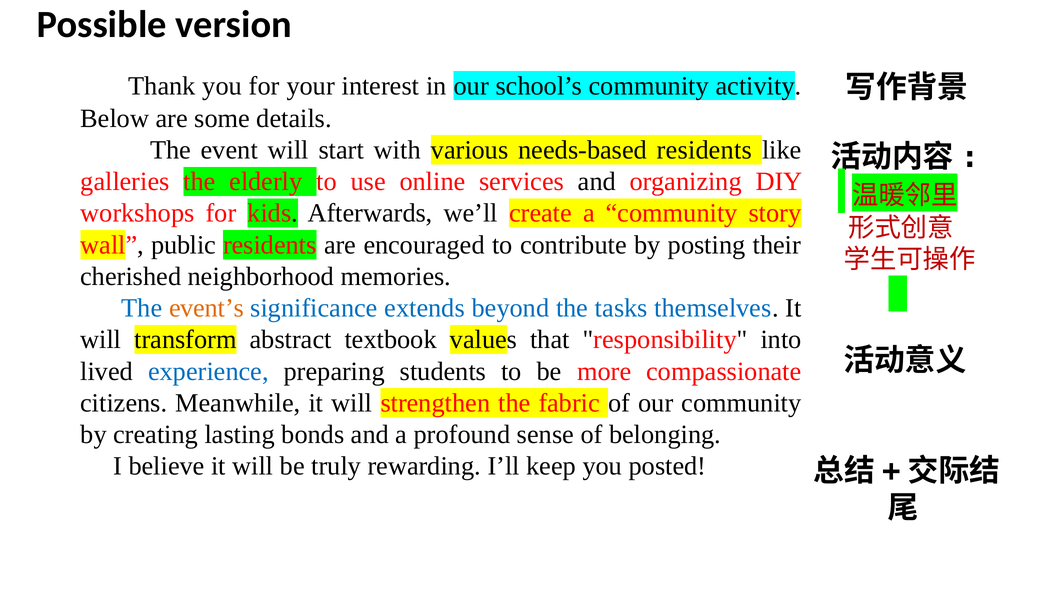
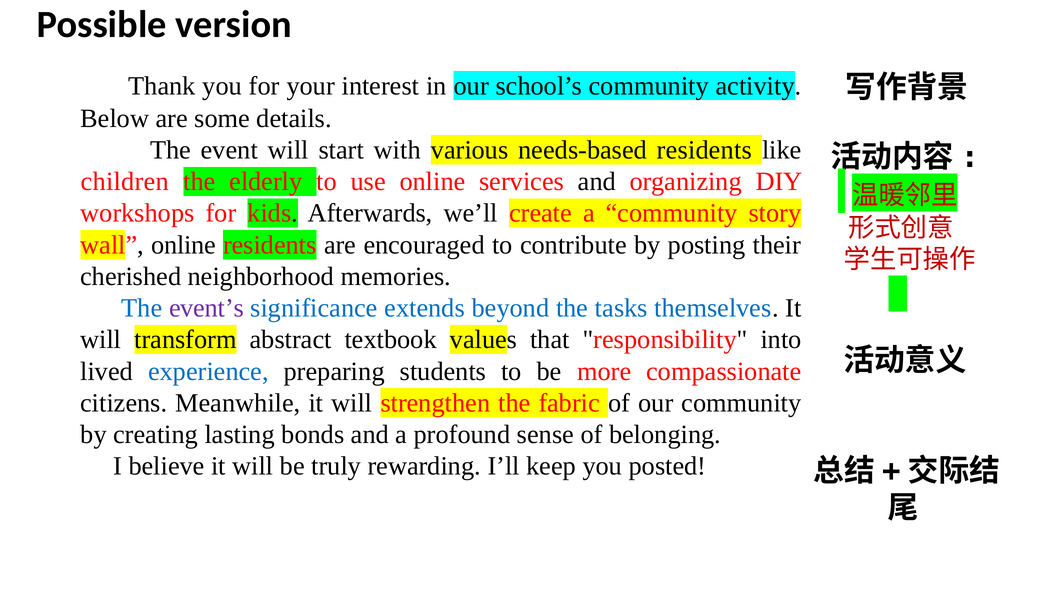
galleries: galleries -> children
wall public: public -> online
event’s colour: orange -> purple
